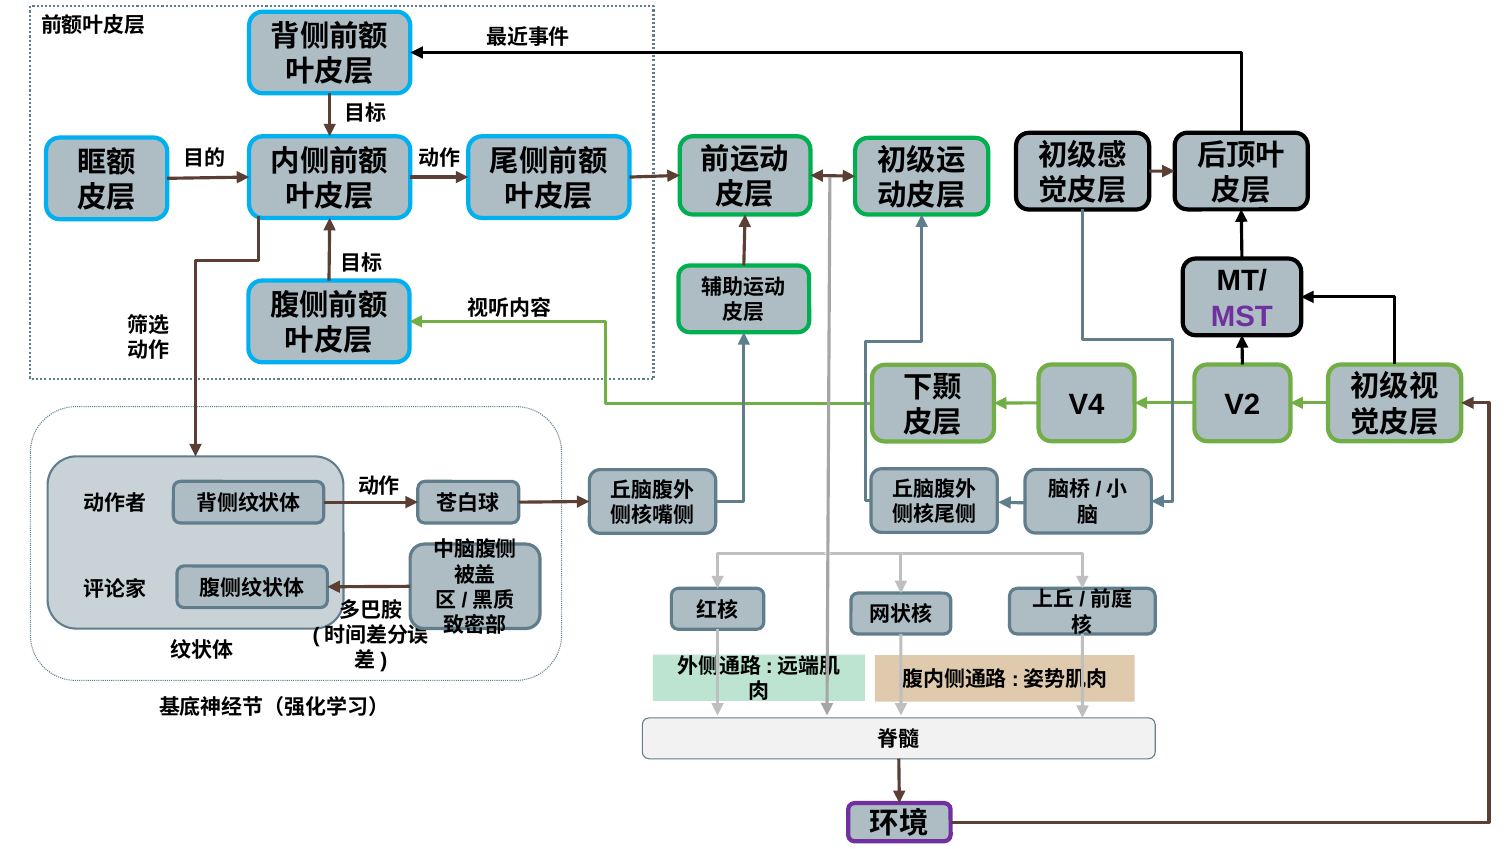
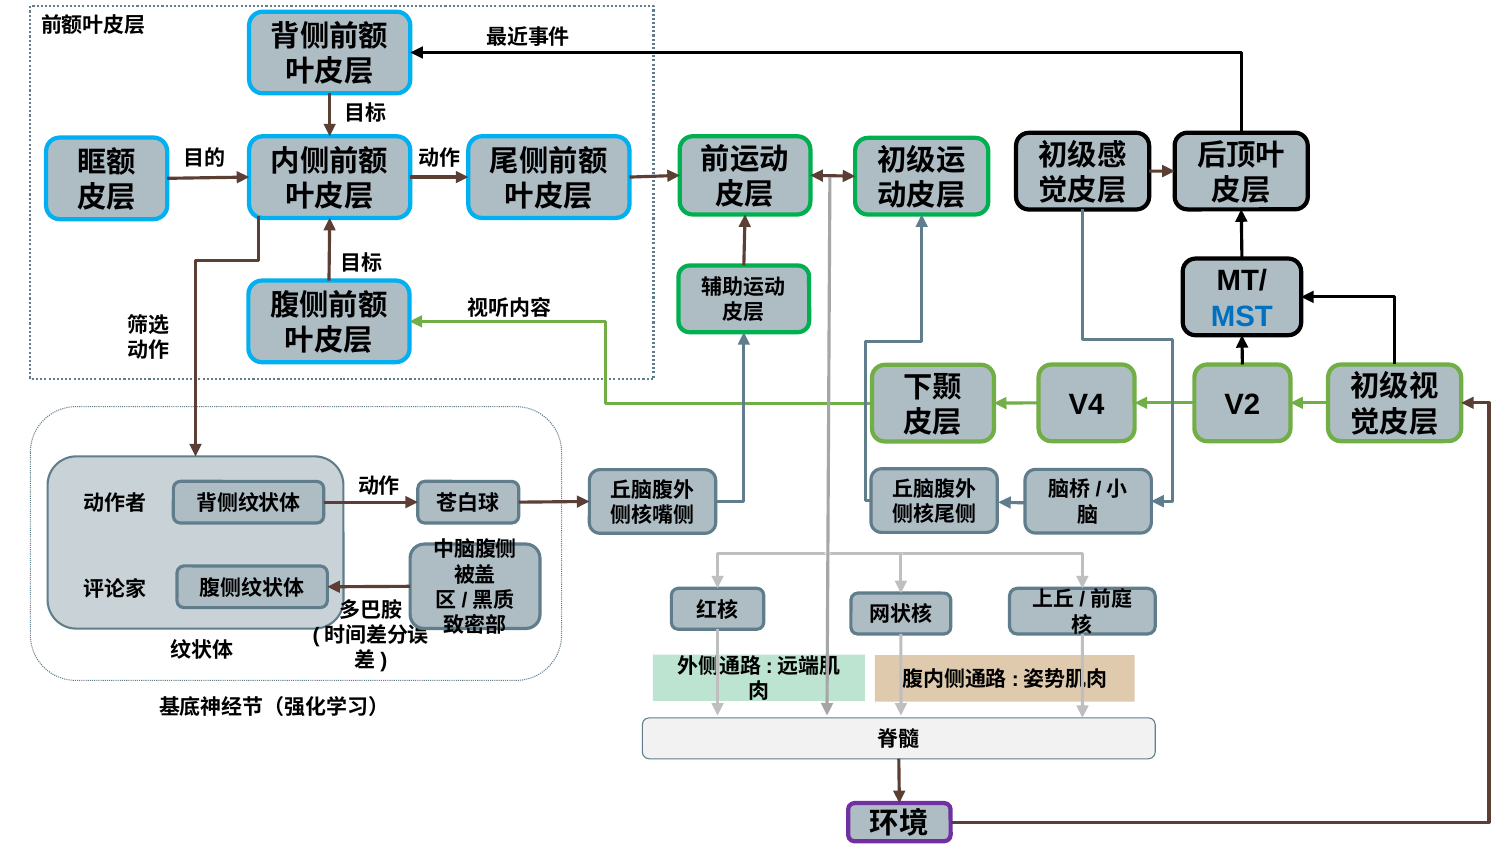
MST colour: purple -> blue
